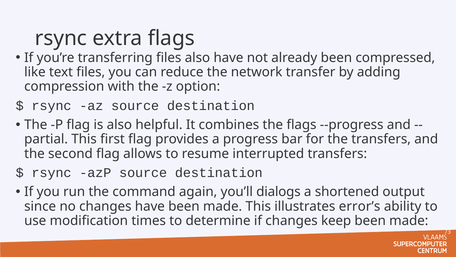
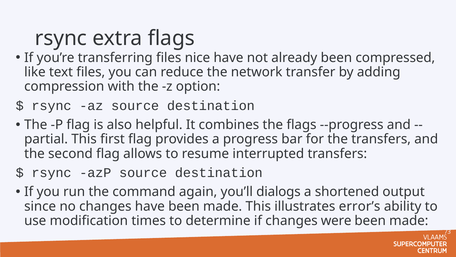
files also: also -> nice
keep: keep -> were
